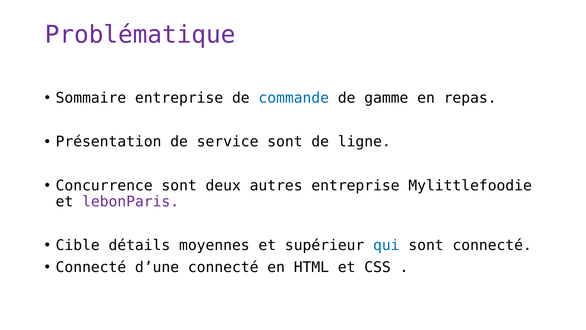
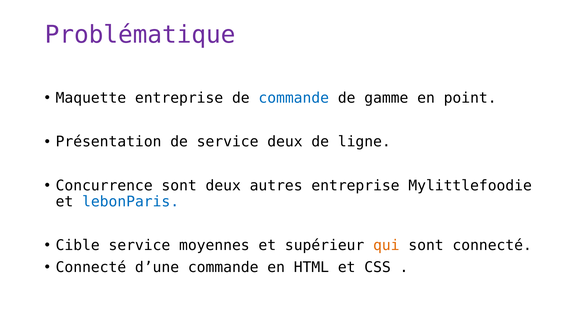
Sommaire: Sommaire -> Maquette
repas: repas -> point
service sont: sont -> deux
lebonParis colour: purple -> blue
Cible détails: détails -> service
qui colour: blue -> orange
d’une connecté: connecté -> commande
